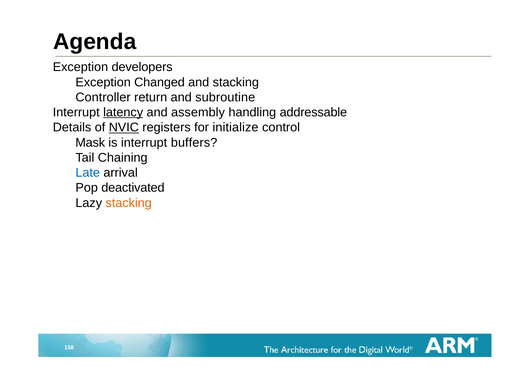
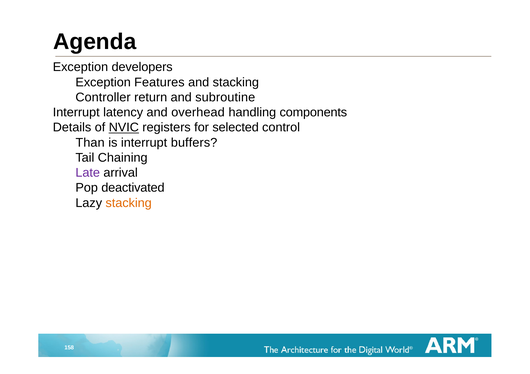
Changed: Changed -> Features
latency underline: present -> none
assembly: assembly -> overhead
addressable: addressable -> components
initialize: initialize -> selected
Mask: Mask -> Than
Late colour: blue -> purple
